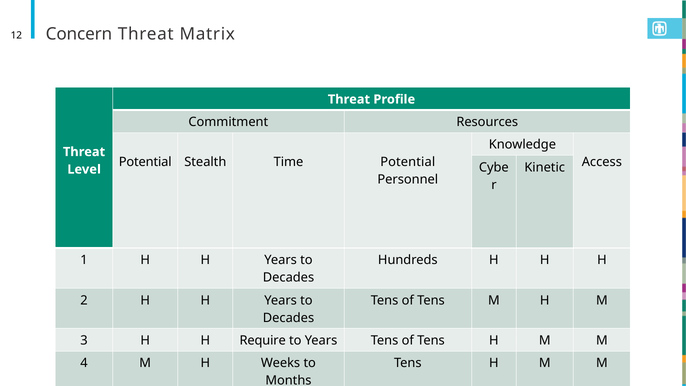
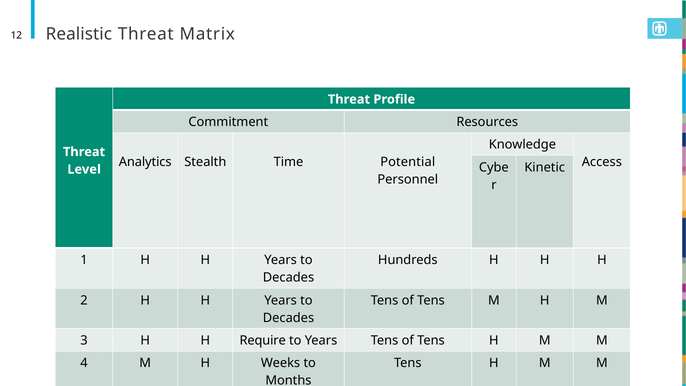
Concern: Concern -> Realistic
Potential at (145, 162): Potential -> Analytics
